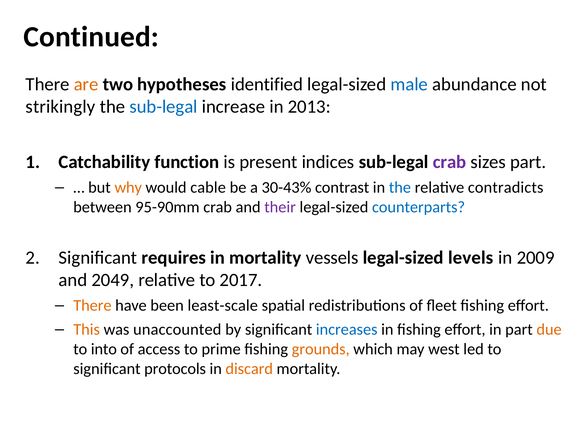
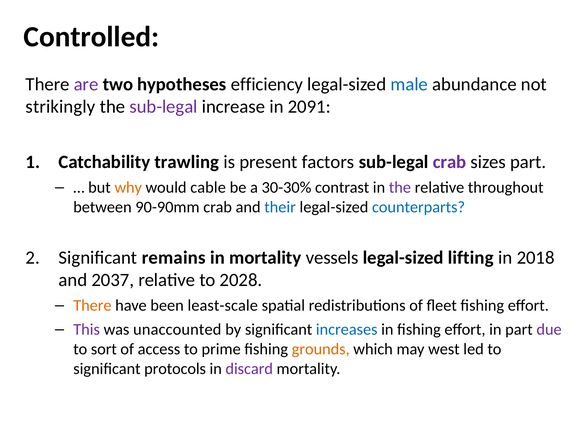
Continued: Continued -> Controlled
are colour: orange -> purple
identified: identified -> efficiency
sub-legal at (164, 107) colour: blue -> purple
2013: 2013 -> 2091
function: function -> trawling
indices: indices -> factors
30-43%: 30-43% -> 30-30%
the at (400, 188) colour: blue -> purple
contradicts: contradicts -> throughout
95-90mm: 95-90mm -> 90-90mm
their colour: purple -> blue
requires: requires -> remains
levels: levels -> lifting
2009: 2009 -> 2018
2049: 2049 -> 2037
2017: 2017 -> 2028
This colour: orange -> purple
due colour: orange -> purple
into: into -> sort
discard colour: orange -> purple
